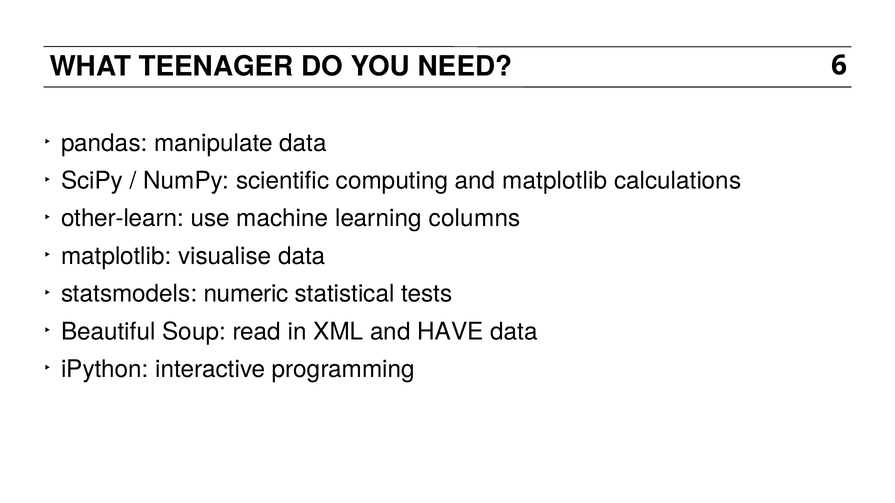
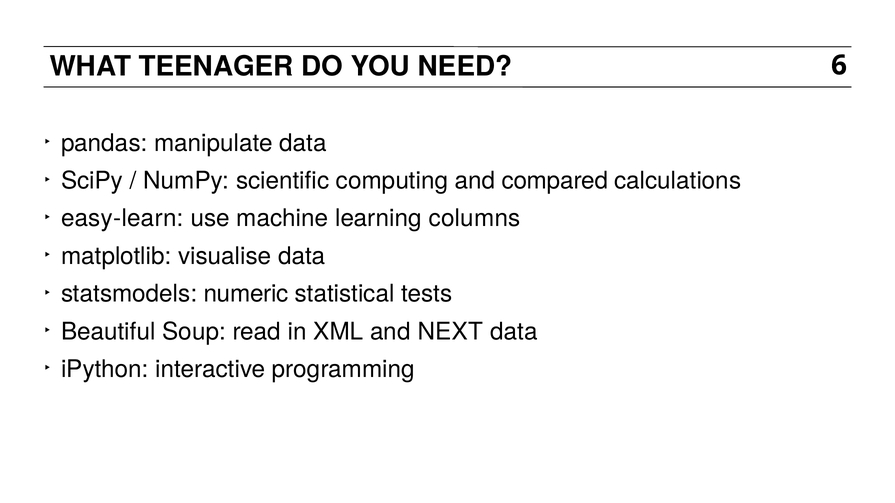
and matplotlib: matplotlib -> compared
other-learn: other-learn -> easy-learn
HAVE: HAVE -> NEXT
